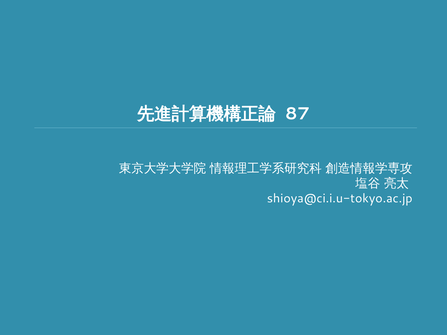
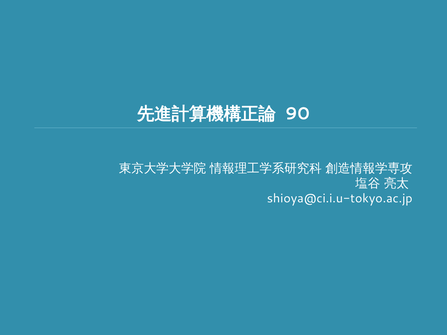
87: 87 -> 90
